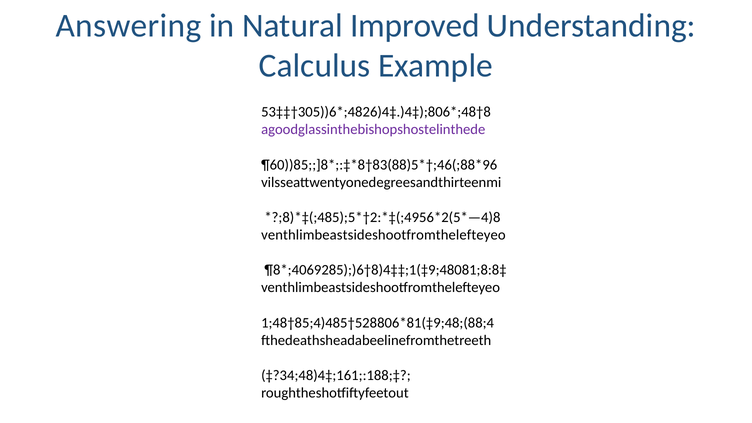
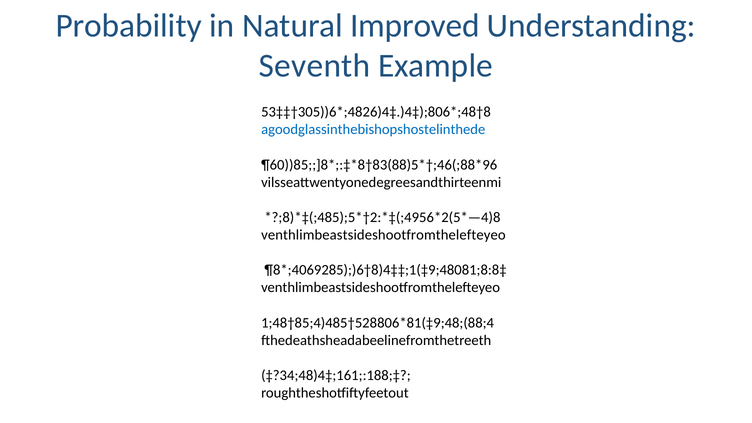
Answering: Answering -> Probability
Calculus: Calculus -> Seventh
agoodglassinthebishopshostelinthede colour: purple -> blue
